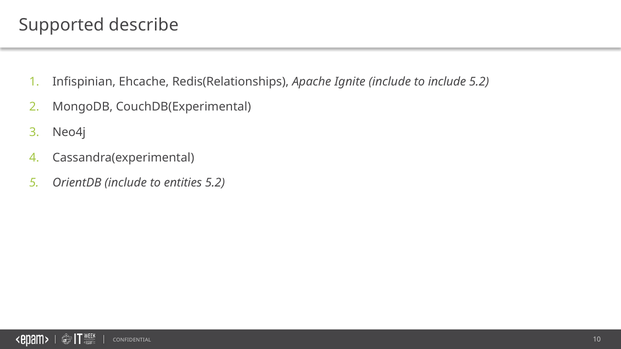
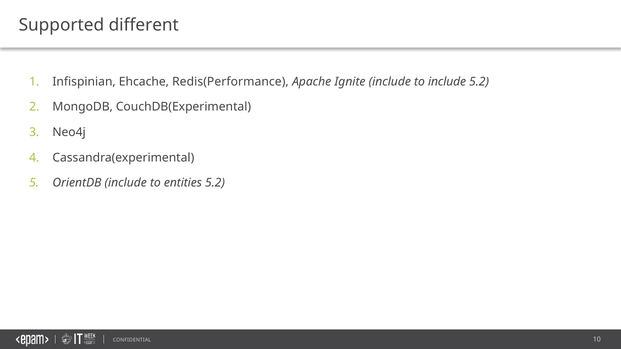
describe: describe -> different
Redis(Relationships: Redis(Relationships -> Redis(Performance
